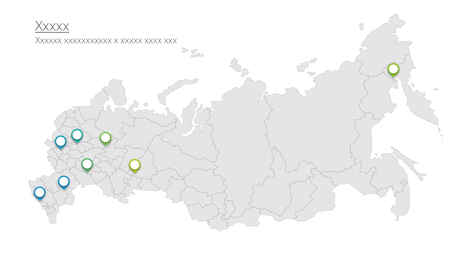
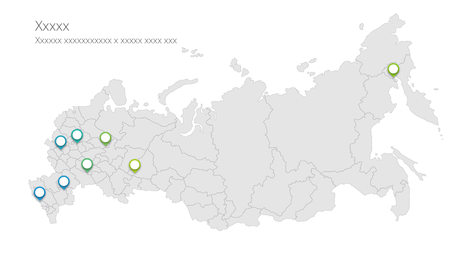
Xxxxx at (52, 26) underline: present -> none
